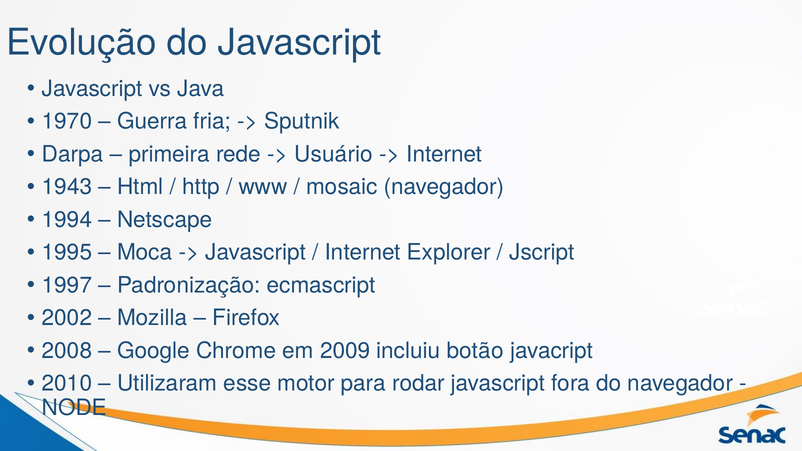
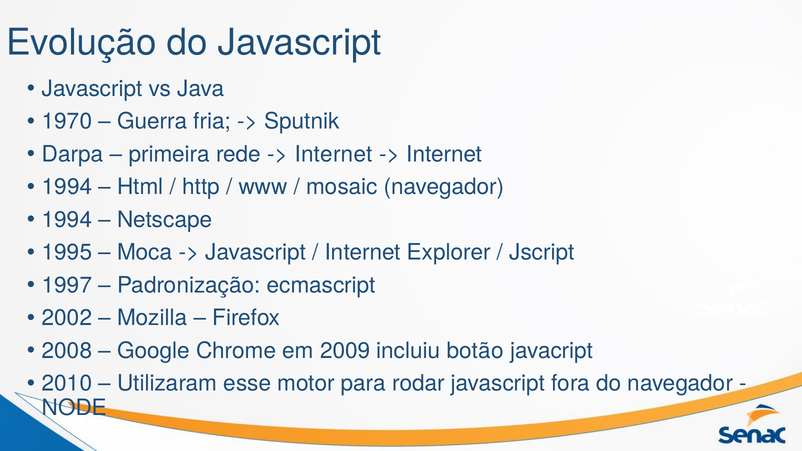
Usuário at (334, 154): Usuário -> Internet
1943 at (67, 187): 1943 -> 1994
